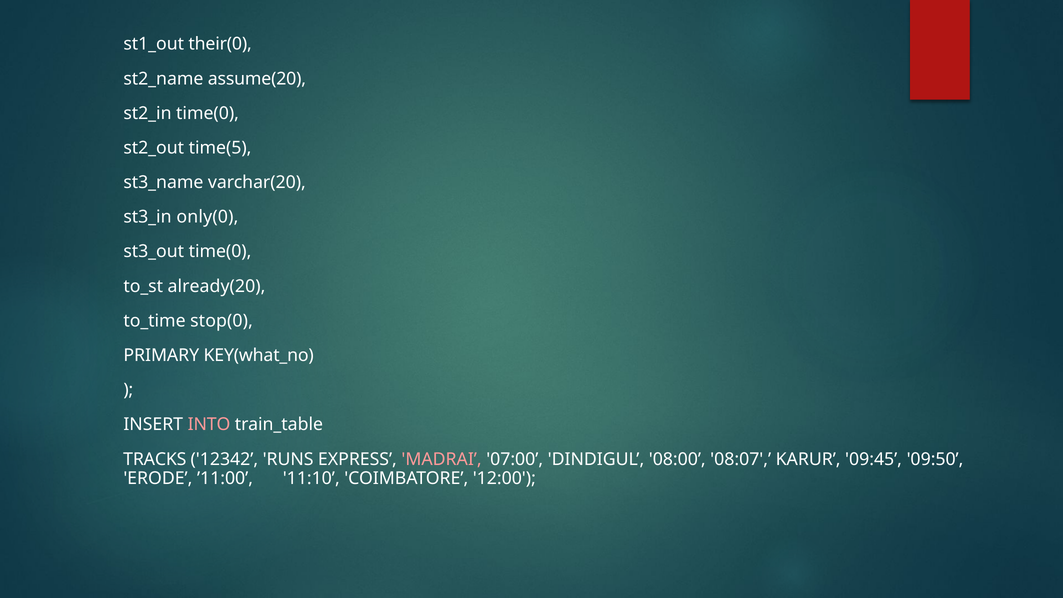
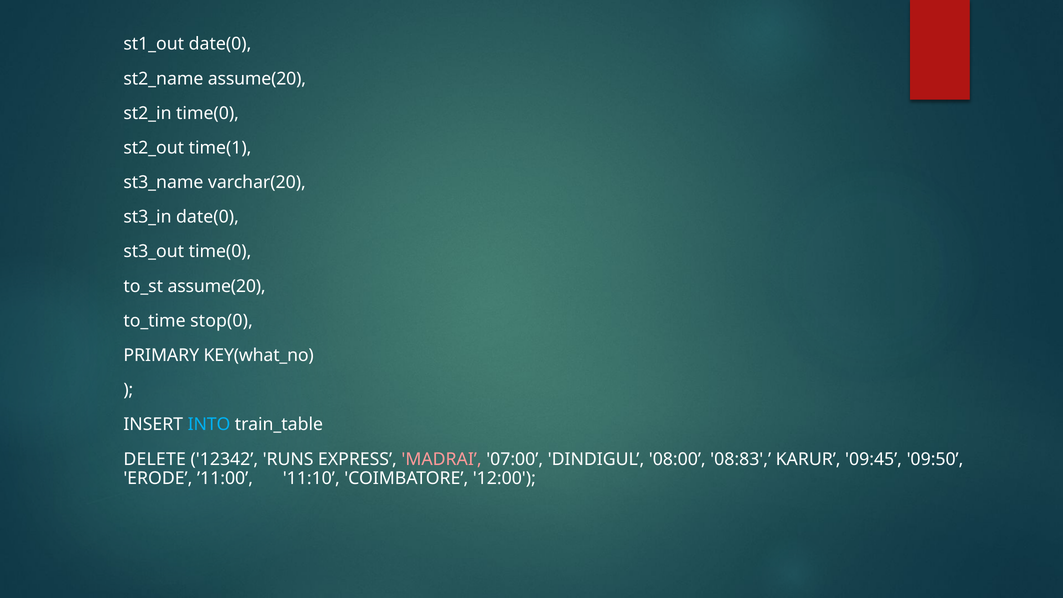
st1_out their(0: their(0 -> date(0
time(5: time(5 -> time(1
st3_in only(0: only(0 -> date(0
to_st already(20: already(20 -> assume(20
INTO colour: pink -> light blue
TRACKS: TRACKS -> DELETE
08:07: 08:07 -> 08:83
